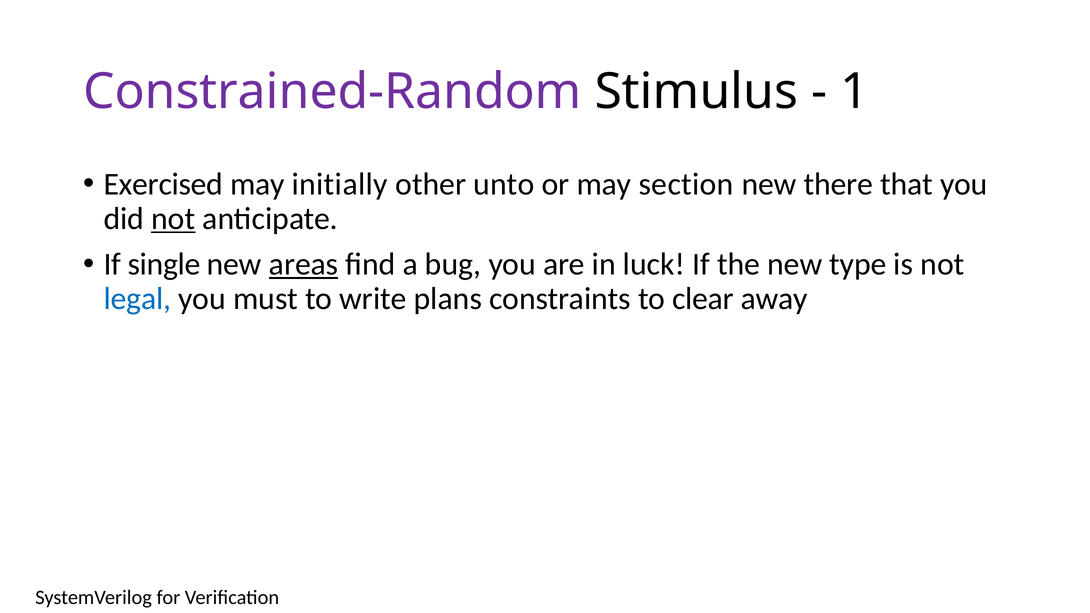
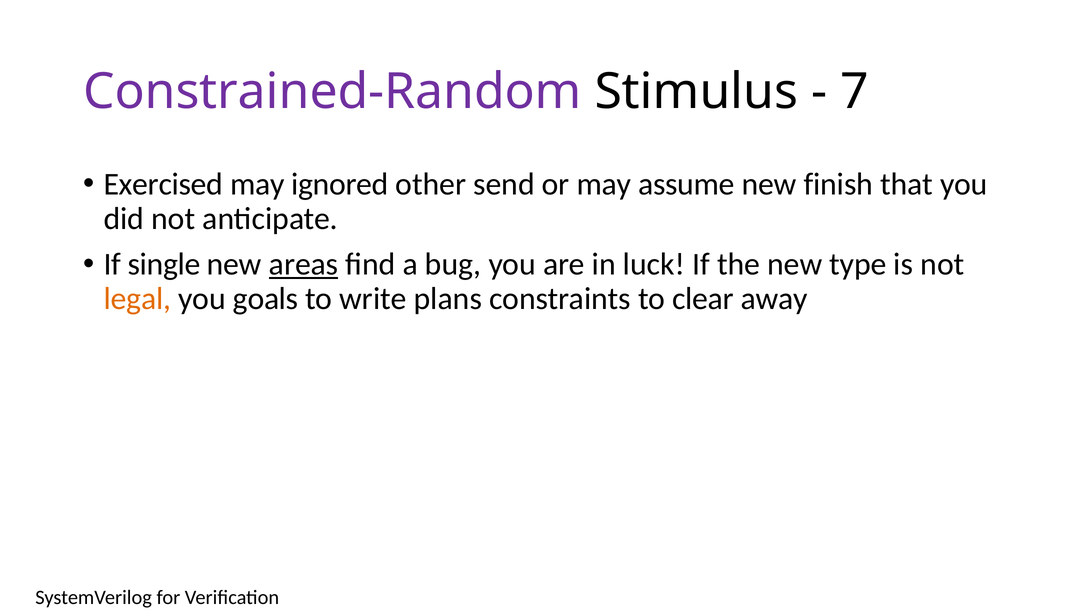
1: 1 -> 7
initially: initially -> ignored
unto: unto -> send
section: section -> assume
there: there -> finish
not at (173, 219) underline: present -> none
legal colour: blue -> orange
must: must -> goals
